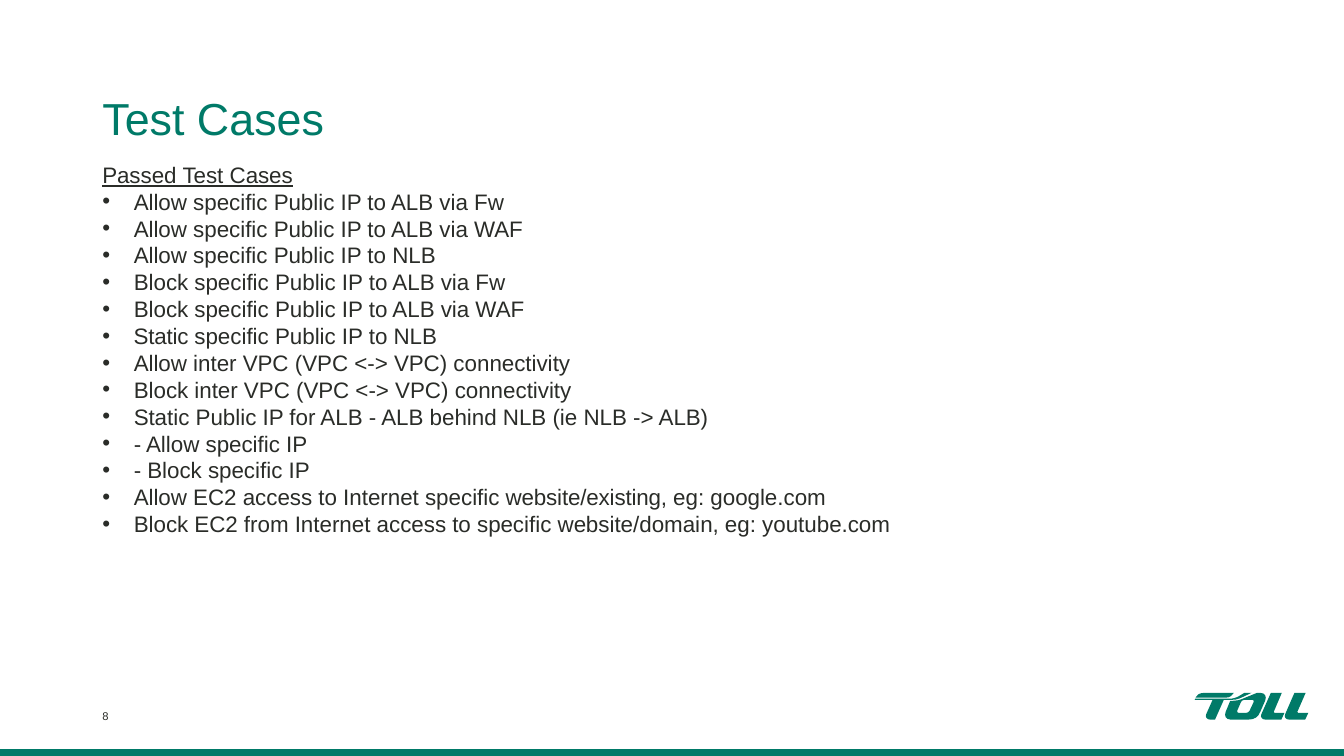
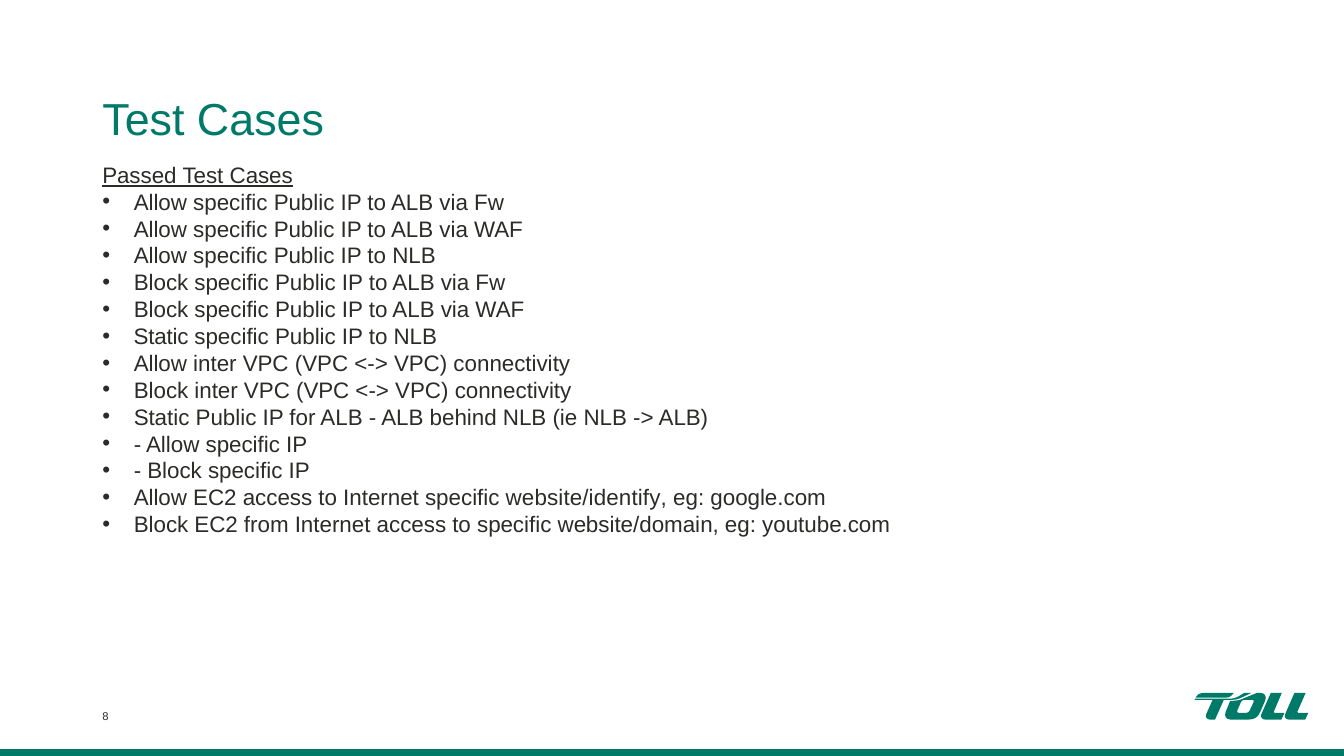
website/existing: website/existing -> website/identify
